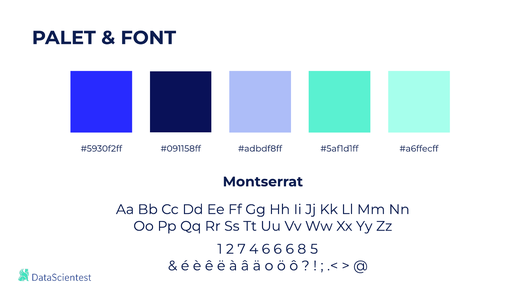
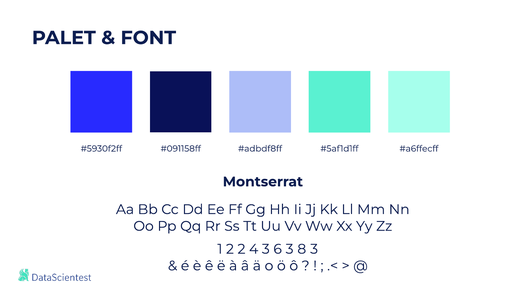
2 7: 7 -> 2
4 6: 6 -> 3
6 at (290, 250): 6 -> 3
8 5: 5 -> 3
